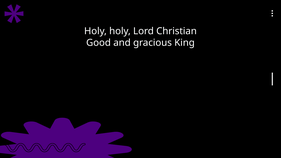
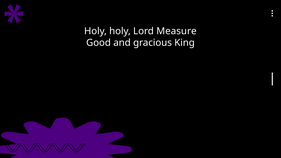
Christian: Christian -> Measure
